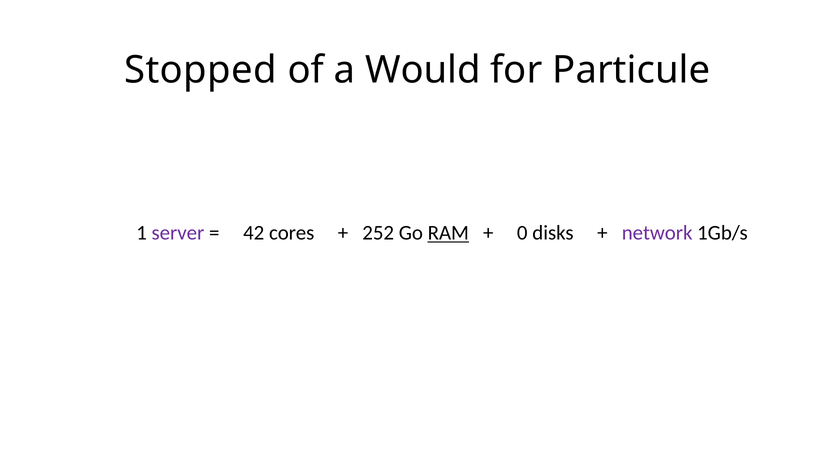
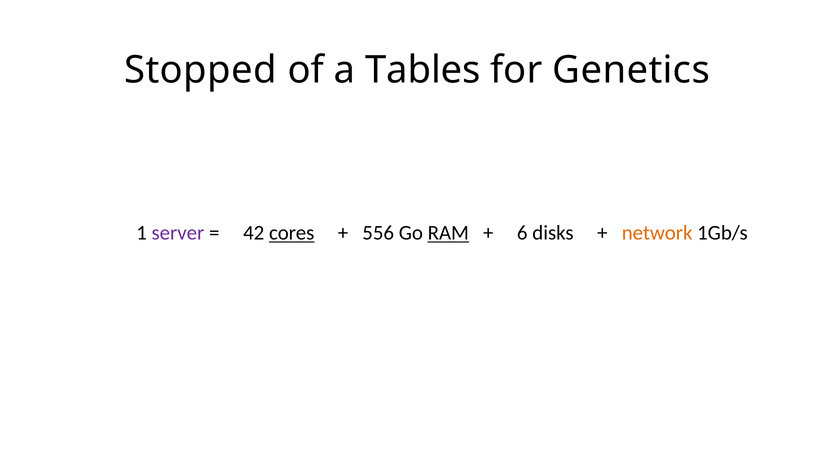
Would: Would -> Tables
Particule: Particule -> Genetics
cores underline: none -> present
252: 252 -> 556
0: 0 -> 6
network colour: purple -> orange
